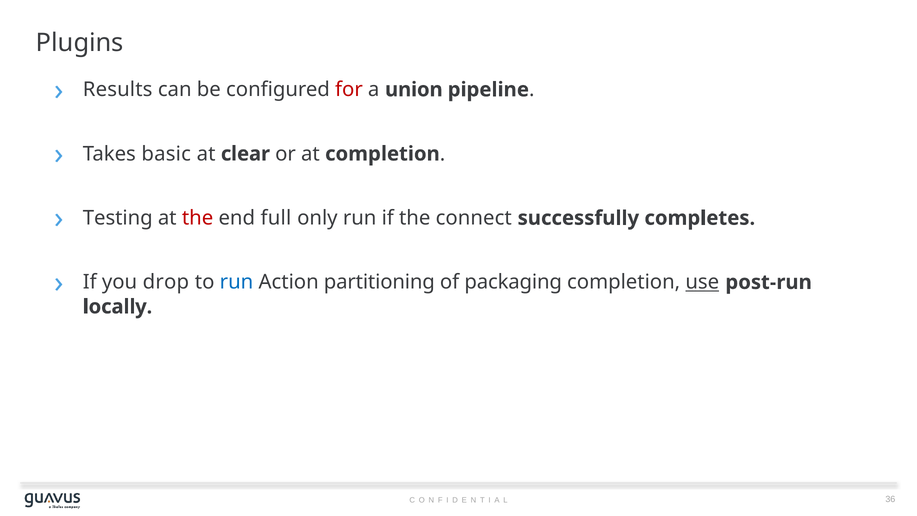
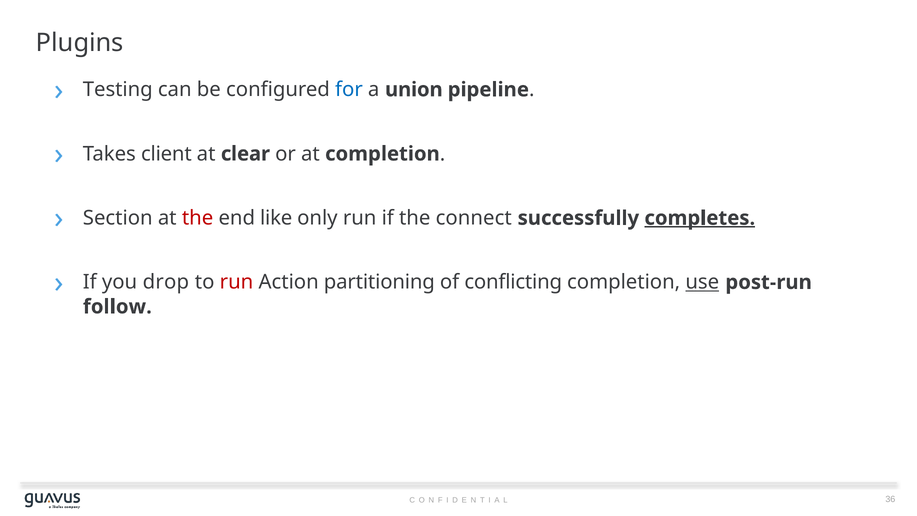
Results: Results -> Testing
for colour: red -> blue
basic: basic -> client
Testing: Testing -> Section
full: full -> like
completes underline: none -> present
run at (237, 282) colour: blue -> red
packaging: packaging -> conflicting
locally: locally -> follow
